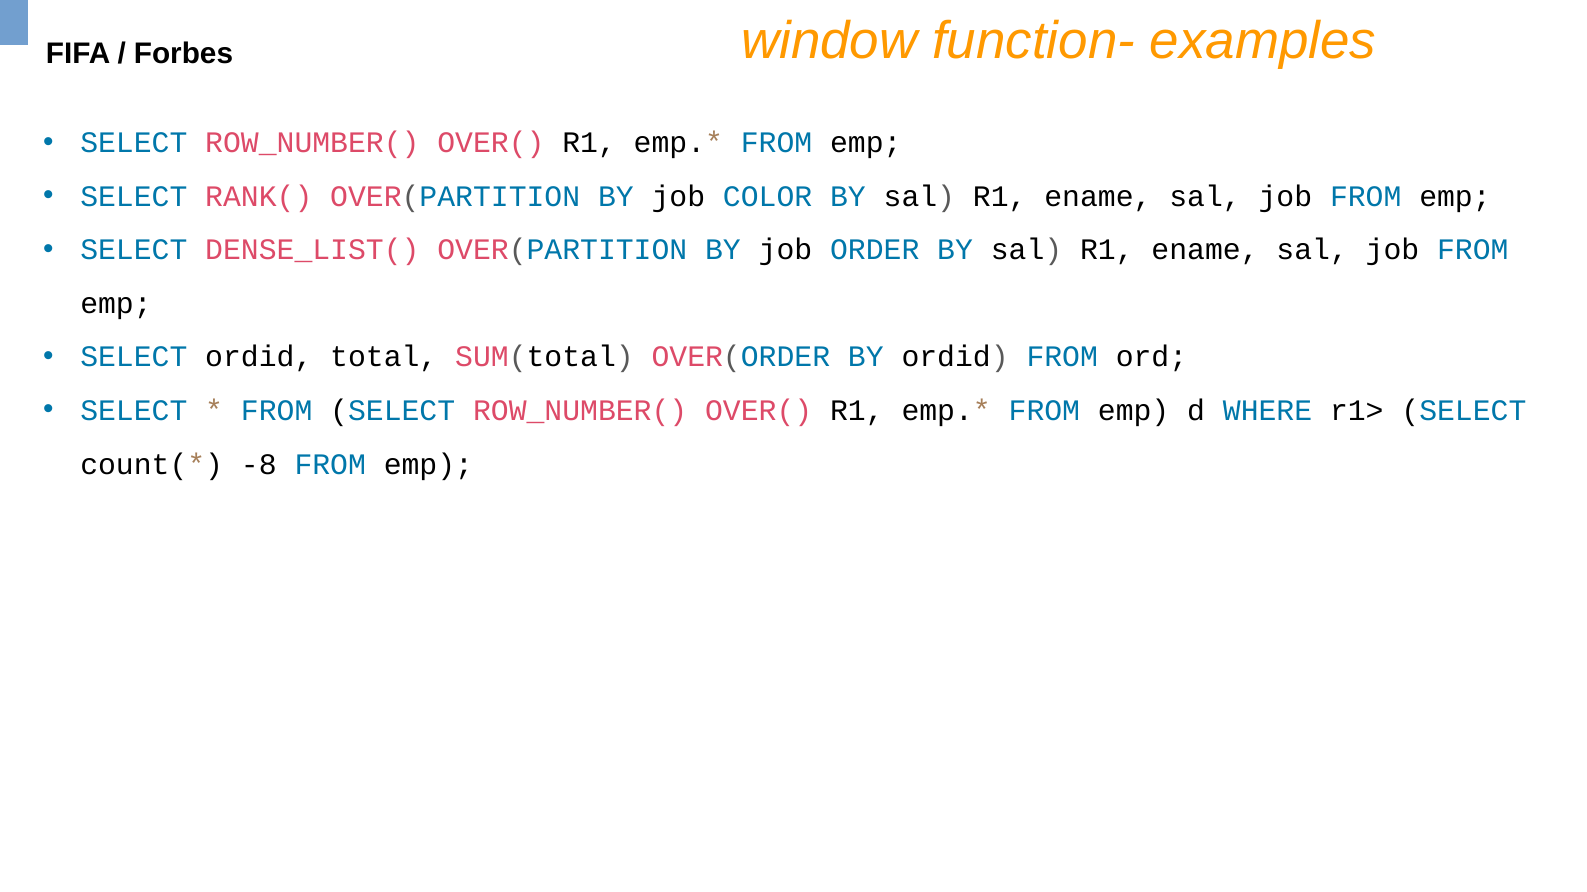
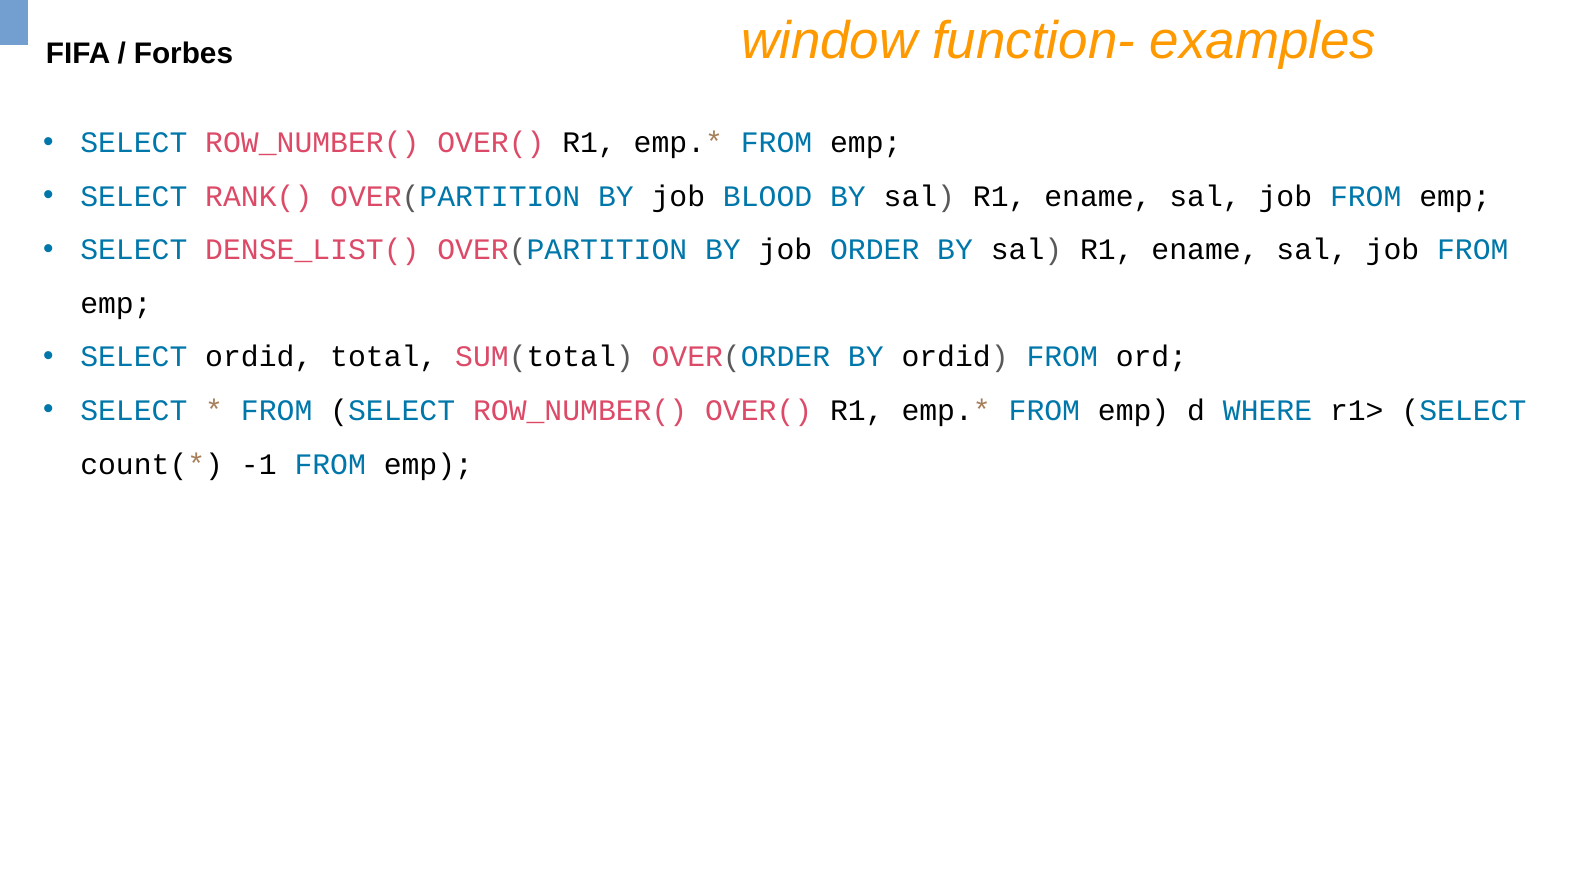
COLOR: COLOR -> BLOOD
-8: -8 -> -1
